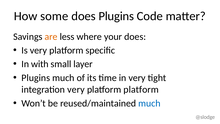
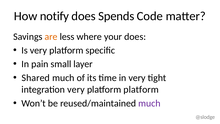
some: some -> notify
does Plugins: Plugins -> Spends
with: with -> pain
Plugins at (36, 78): Plugins -> Shared
much at (149, 103) colour: blue -> purple
